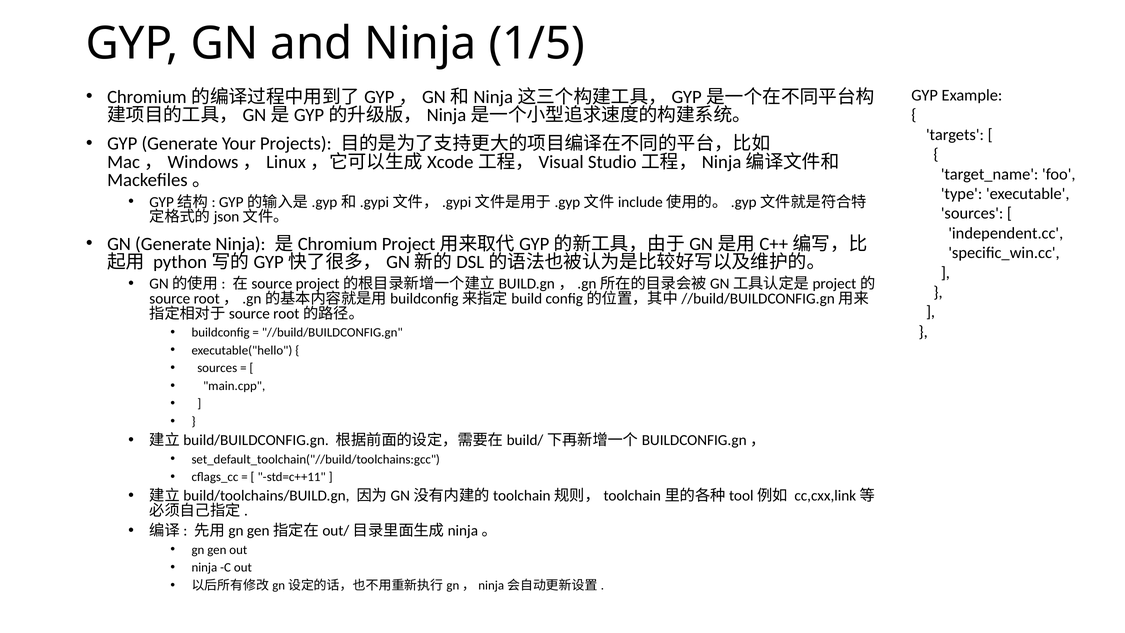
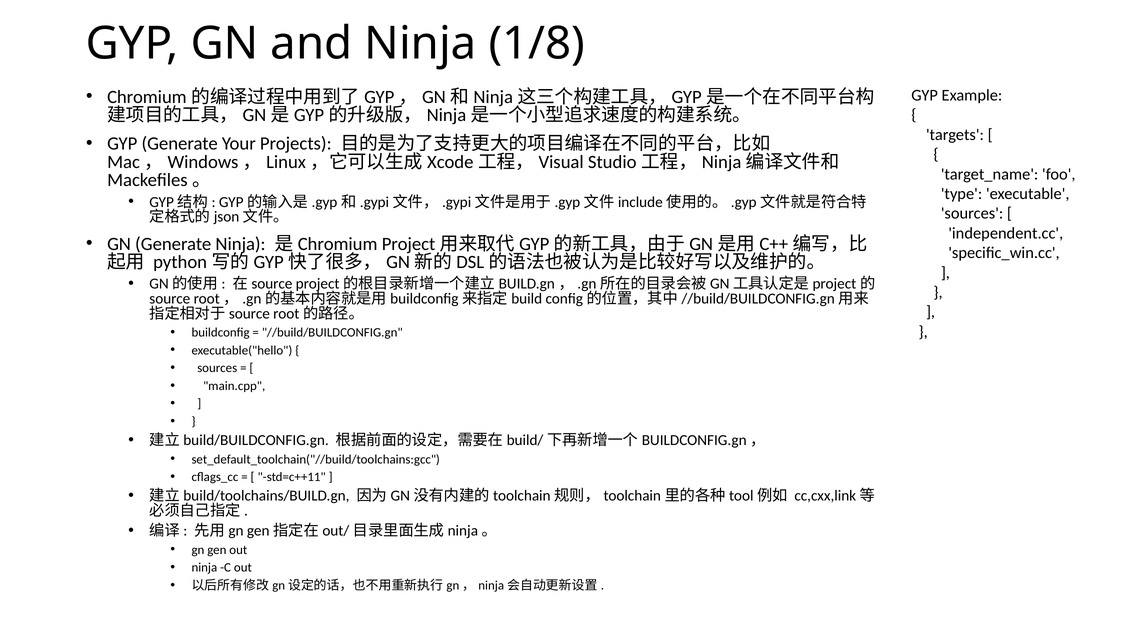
1/5: 1/5 -> 1/8
